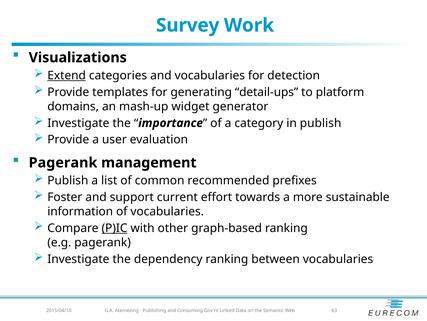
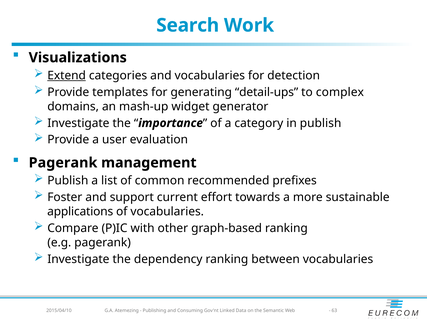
Survey: Survey -> Search
platform: platform -> complex
information: information -> applications
P)IC underline: present -> none
